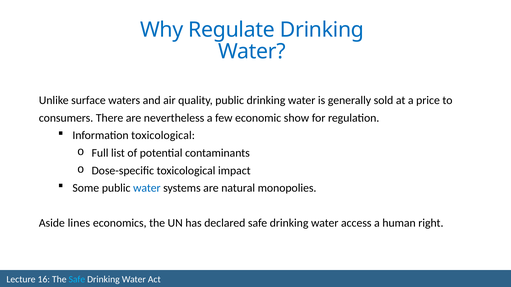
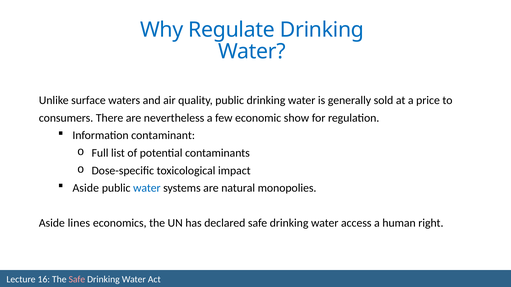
Information toxicological: toxicological -> contaminant
Some at (86, 188): Some -> Aside
Safe at (77, 280) colour: light blue -> pink
